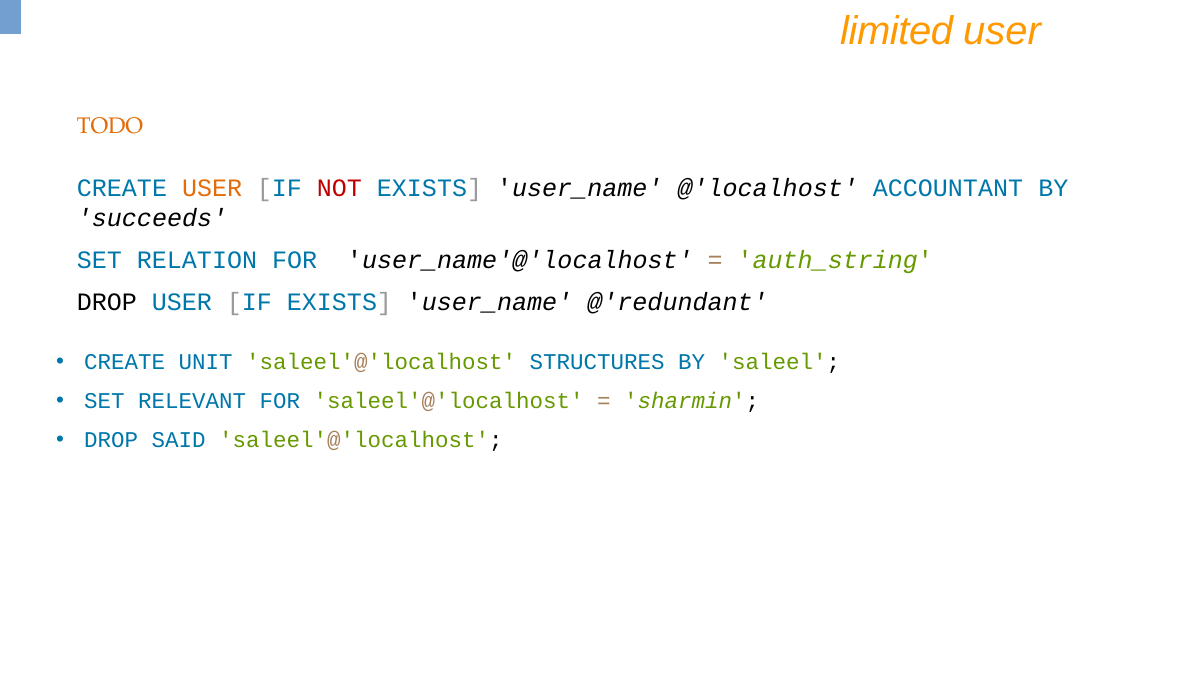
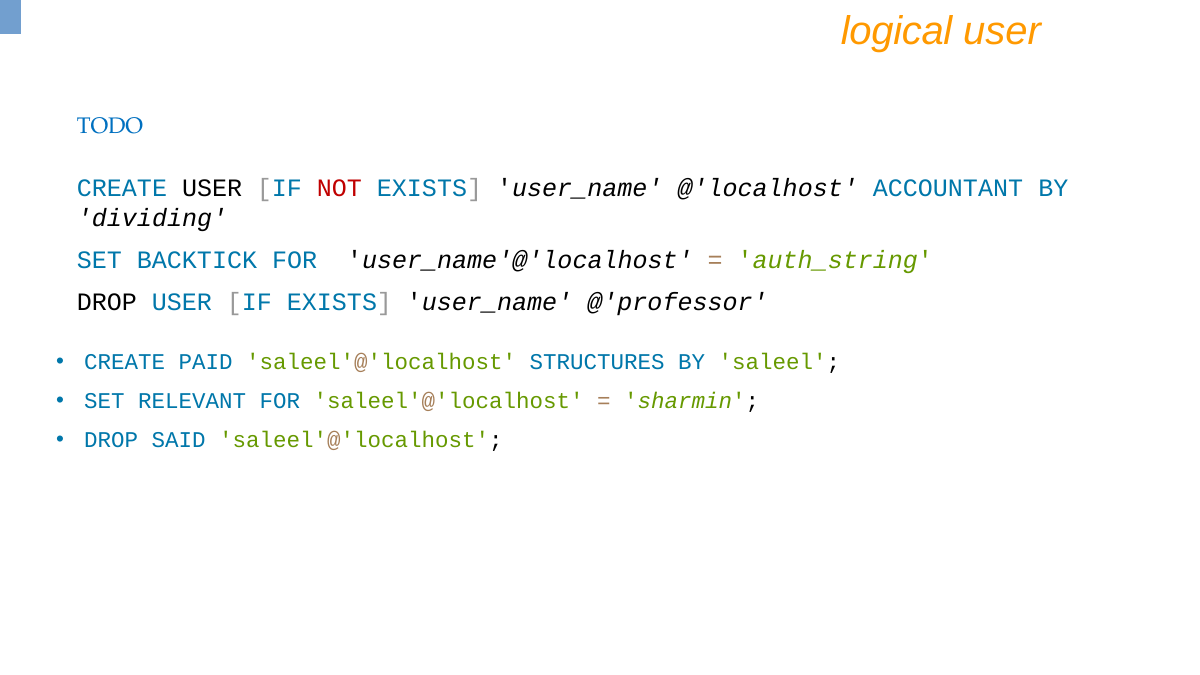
limited: limited -> logical
TODO colour: orange -> blue
USER at (212, 189) colour: orange -> black
succeeds: succeeds -> dividing
RELATION: RELATION -> BACKTICK
@'redundant: @'redundant -> @'professor
UNIT: UNIT -> PAID
